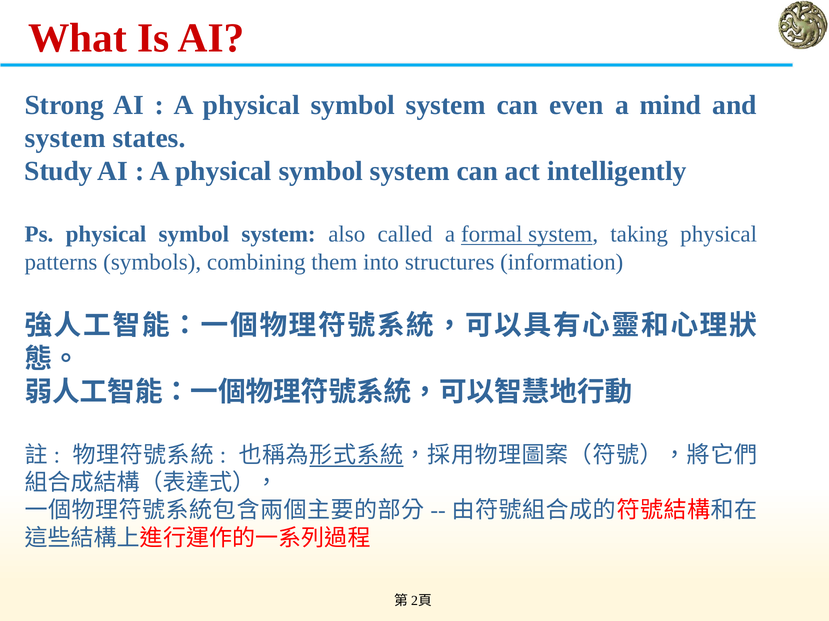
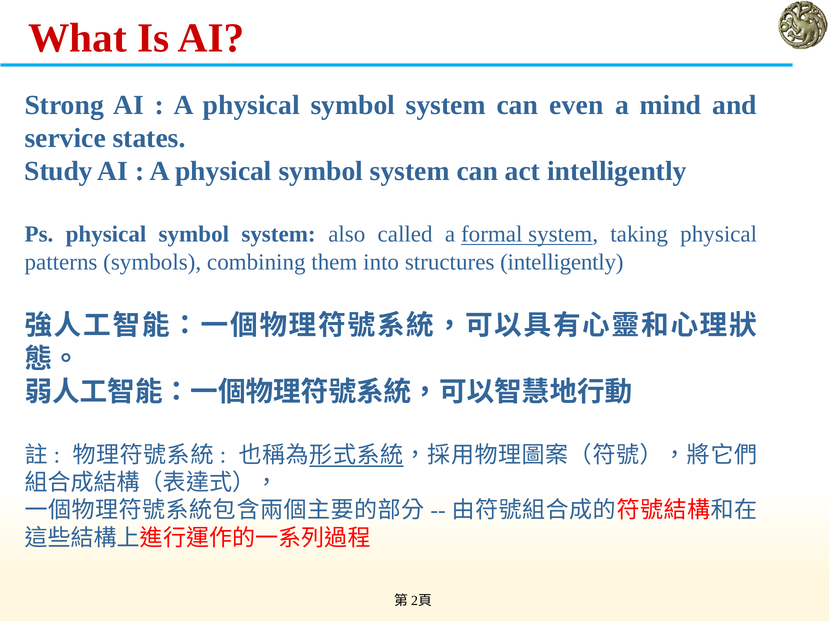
system at (65, 138): system -> service
structures information: information -> intelligently
